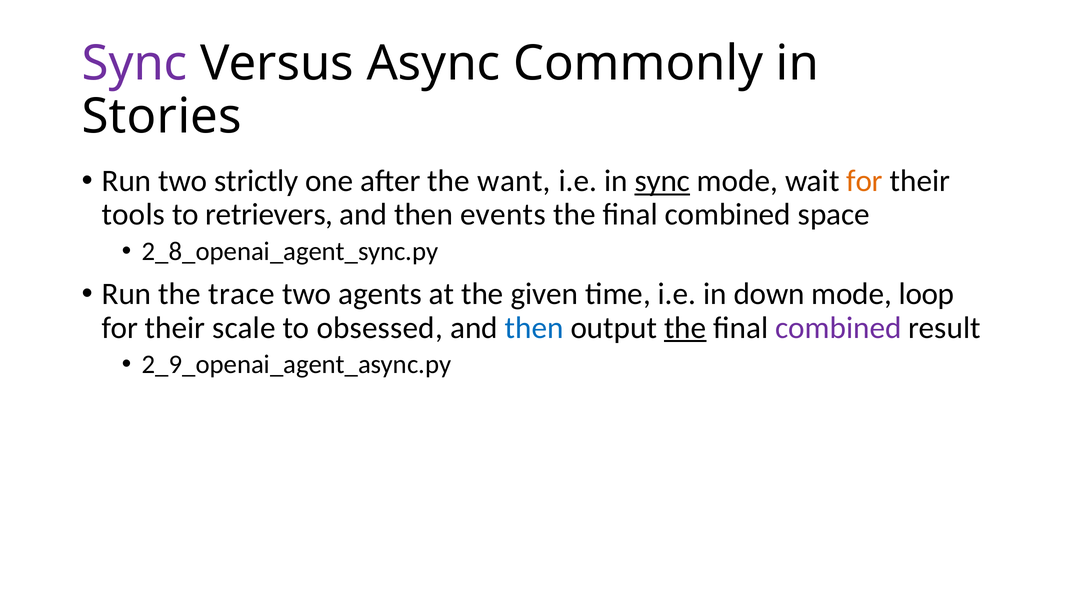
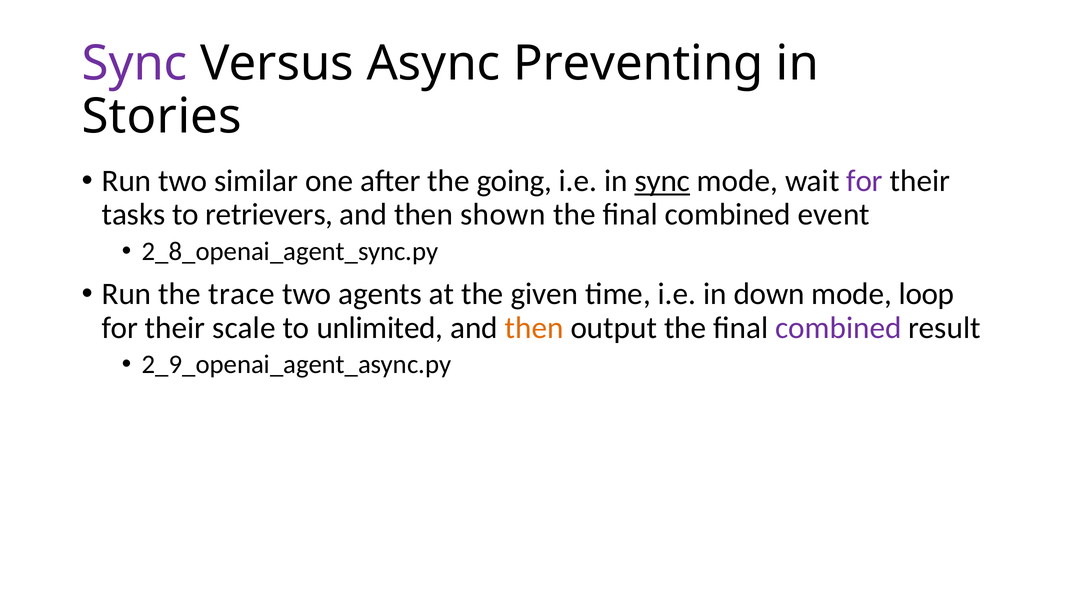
Commonly: Commonly -> Preventing
strictly: strictly -> similar
want: want -> going
for at (865, 181) colour: orange -> purple
tools: tools -> tasks
events: events -> shown
space: space -> event
obsessed: obsessed -> unlimited
then at (534, 328) colour: blue -> orange
the at (685, 328) underline: present -> none
